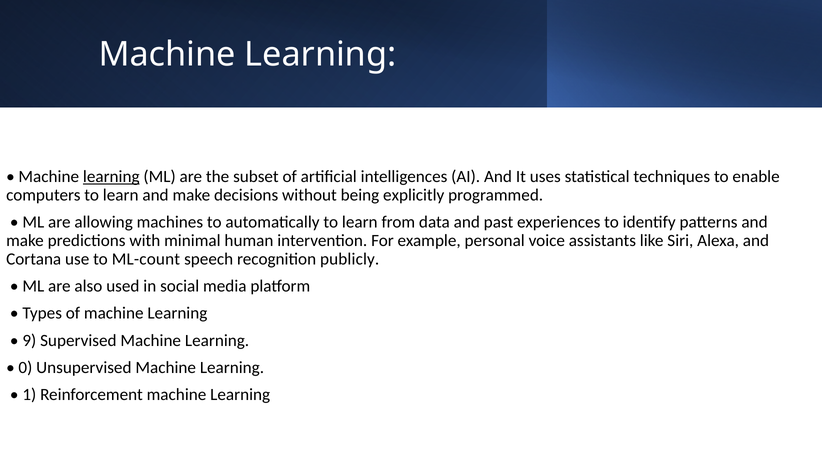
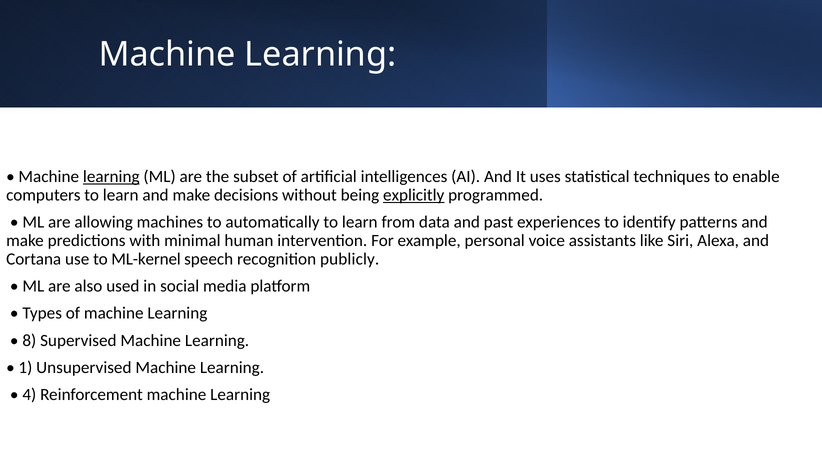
explicitly underline: none -> present
ML-count: ML-count -> ML-kernel
9: 9 -> 8
0: 0 -> 1
1: 1 -> 4
